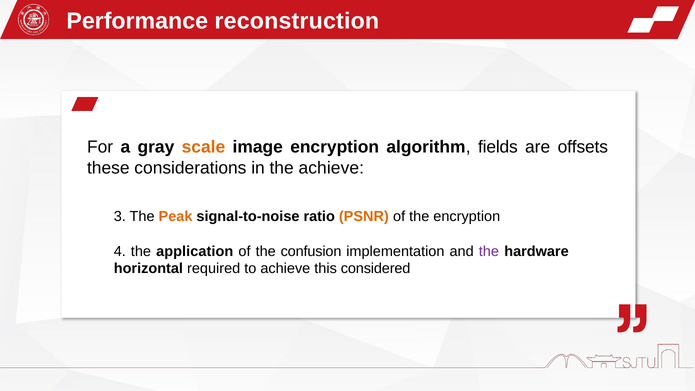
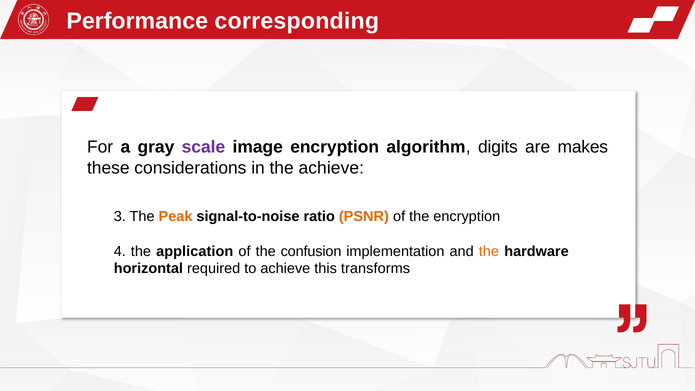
reconstruction: reconstruction -> corresponding
scale colour: orange -> purple
fields: fields -> digits
offsets: offsets -> makes
the at (489, 251) colour: purple -> orange
considered: considered -> transforms
